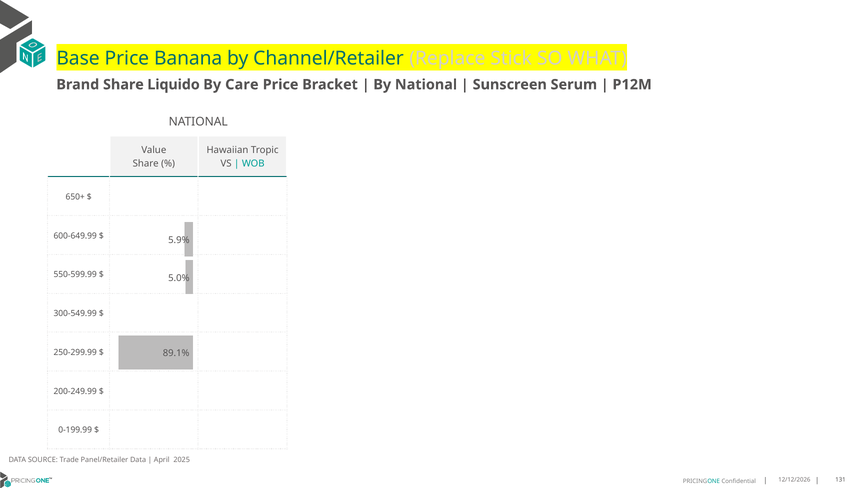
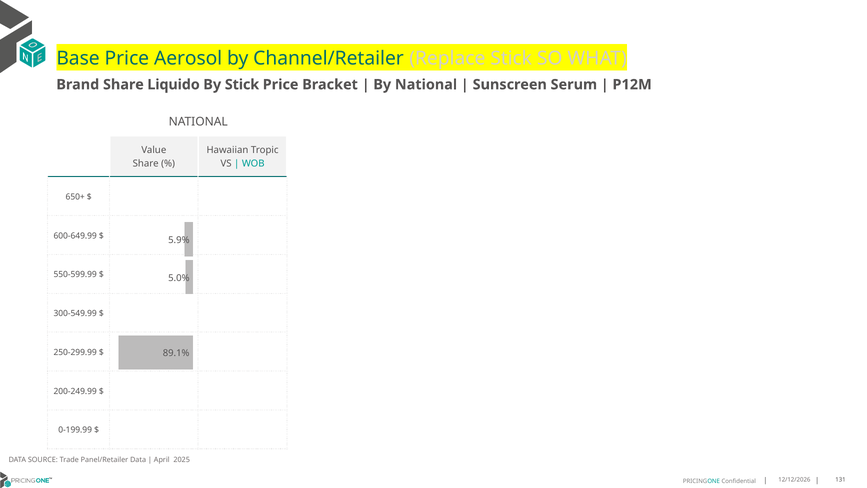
Banana: Banana -> Aerosol
By Care: Care -> Stick
